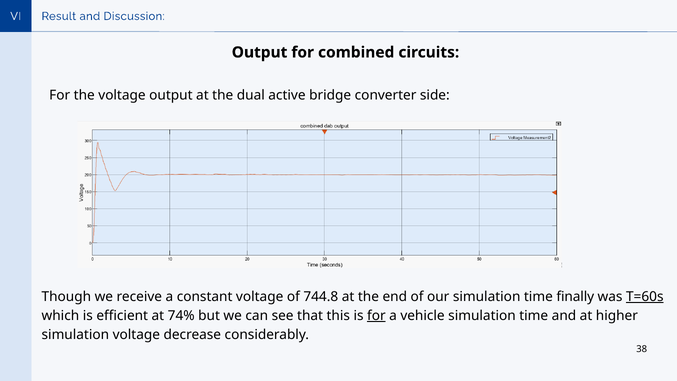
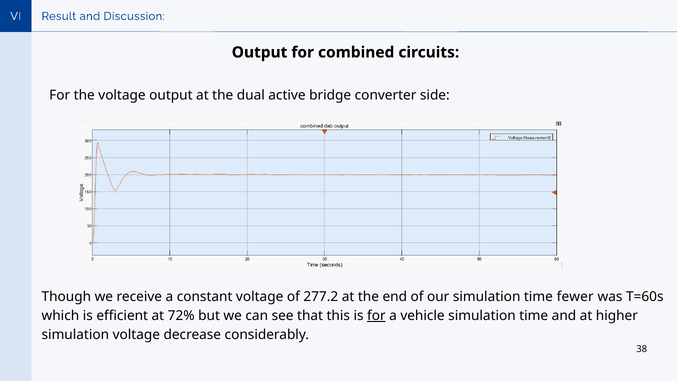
744.8: 744.8 -> 277.2
finally: finally -> fewer
T=60s underline: present -> none
74%: 74% -> 72%
